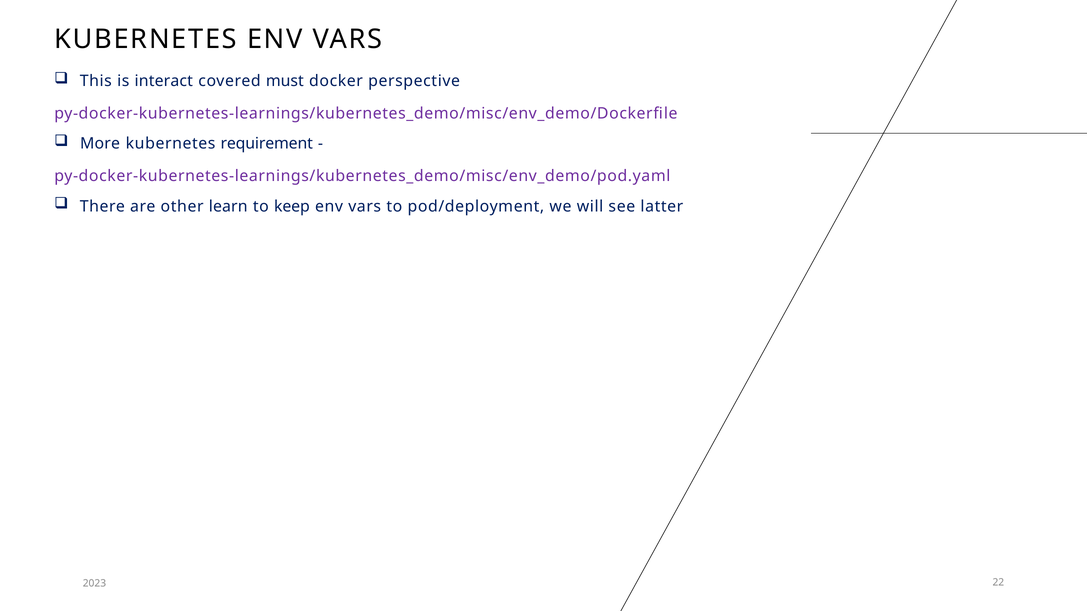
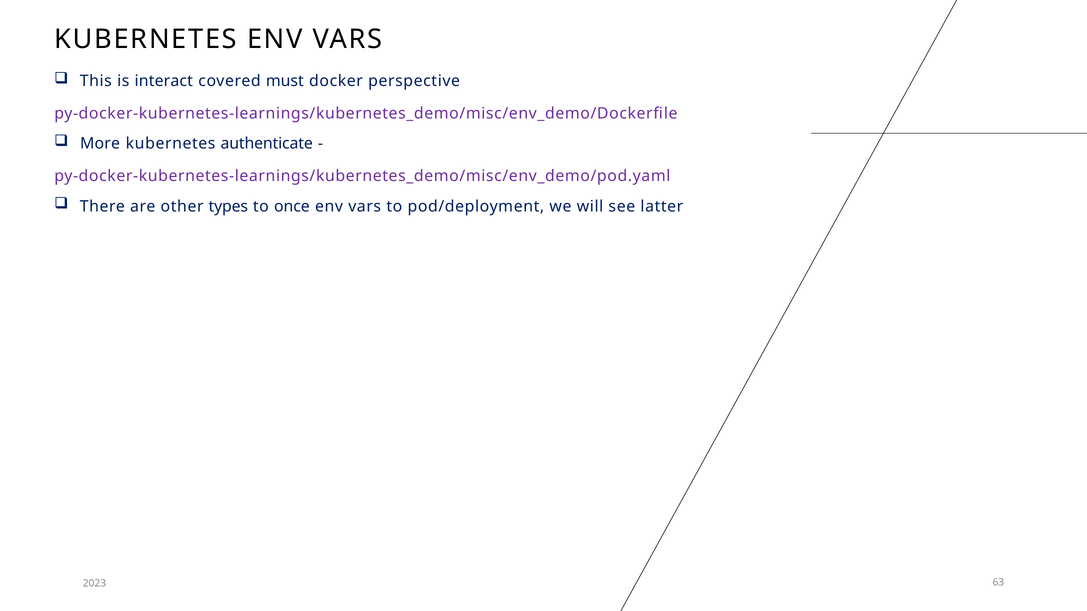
requirement: requirement -> authenticate
learn: learn -> types
keep: keep -> once
22: 22 -> 63
